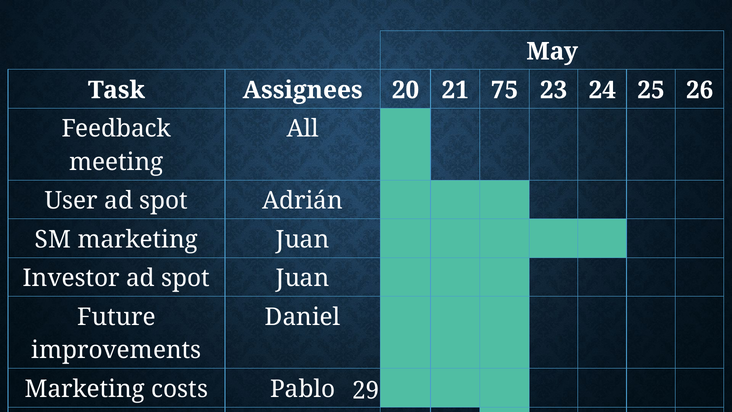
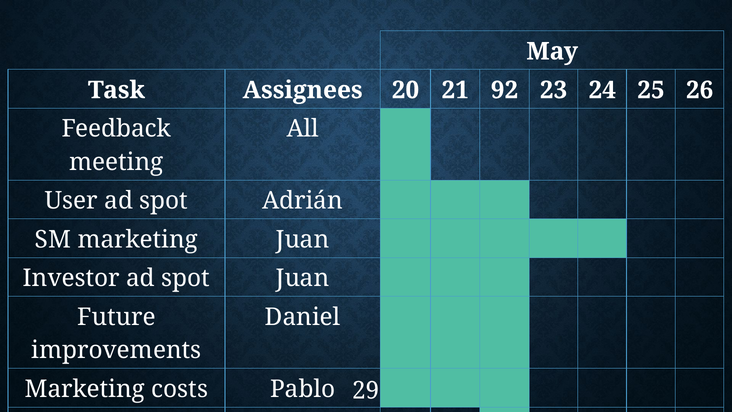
75: 75 -> 92
